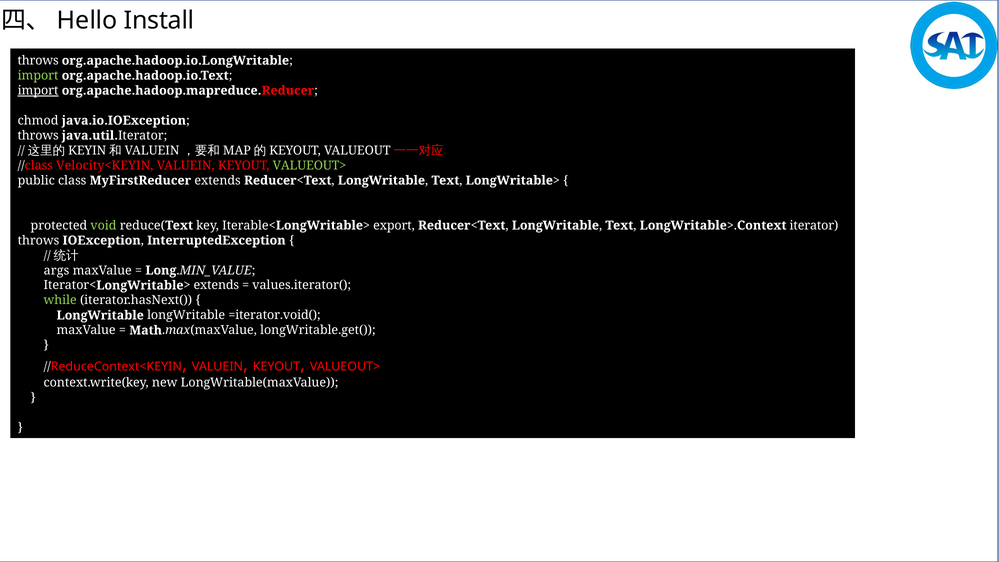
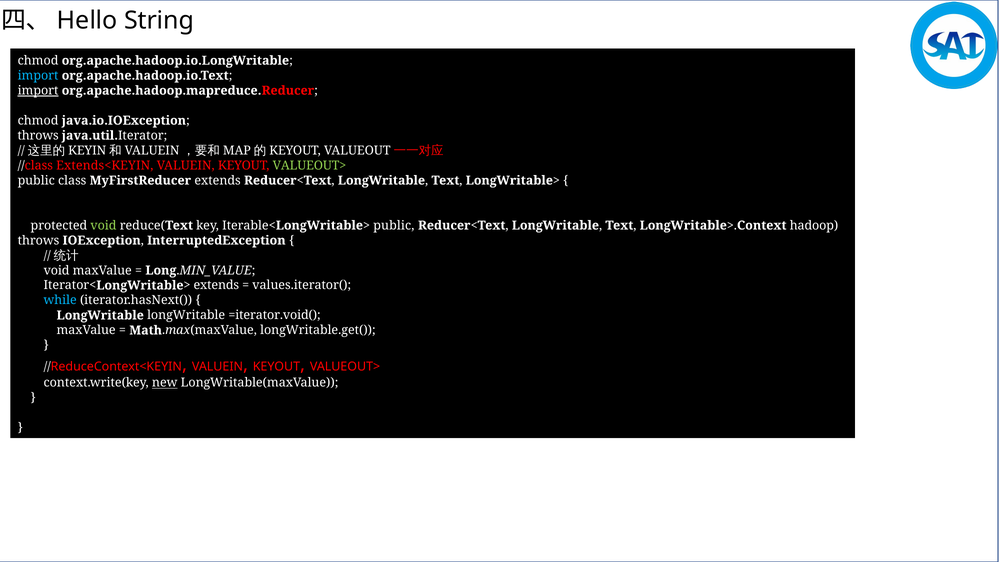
Install: Install -> String
throws at (38, 61): throws -> chmod
import at (38, 76) colour: light green -> light blue
Velocity<KEYIN: Velocity<KEYIN -> Extends<KEYIN
Iterable<LongWritable> export: export -> public
iterator: iterator -> hadoop
args at (56, 270): args -> void
while colour: light green -> light blue
new underline: none -> present
